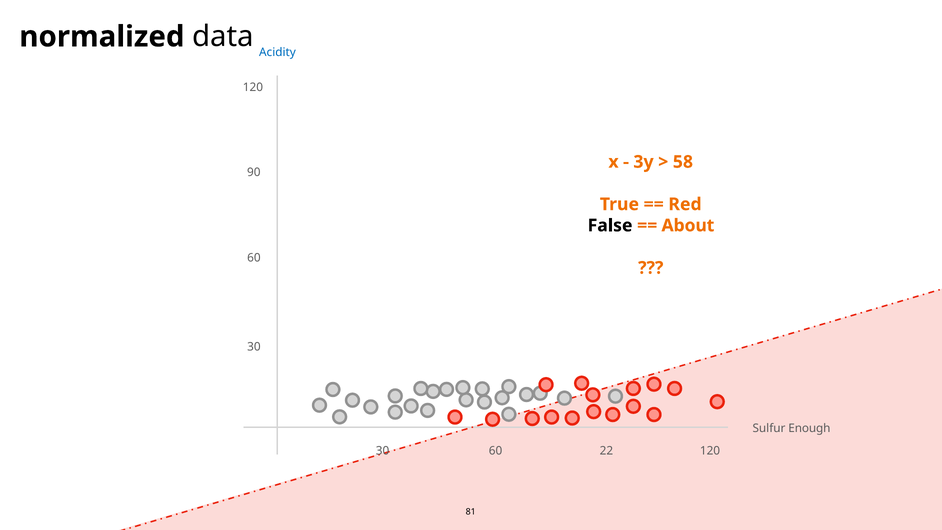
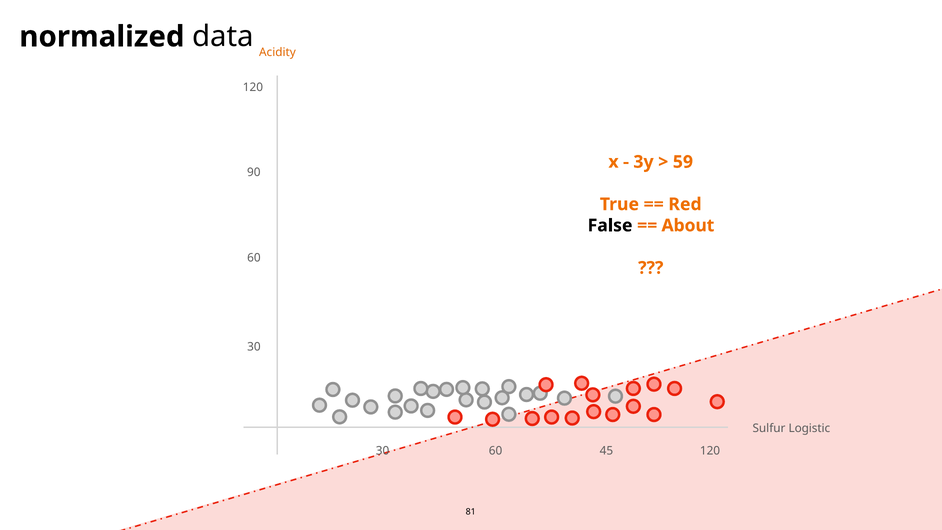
Acidity colour: blue -> orange
58: 58 -> 59
Enough: Enough -> Logistic
22: 22 -> 45
